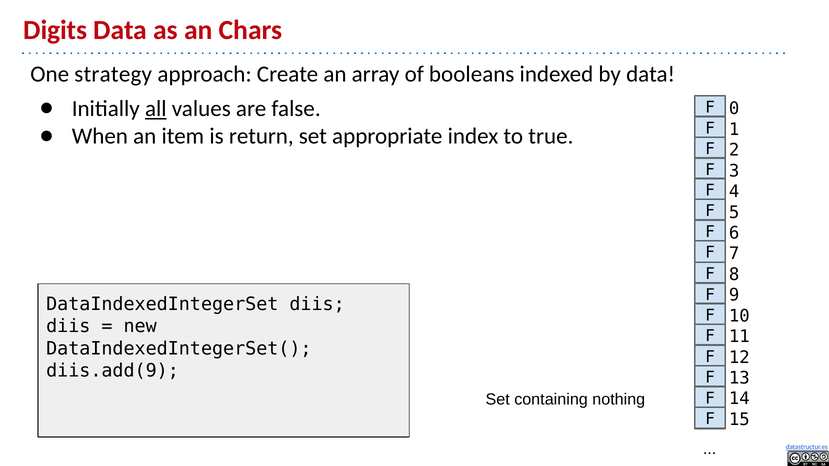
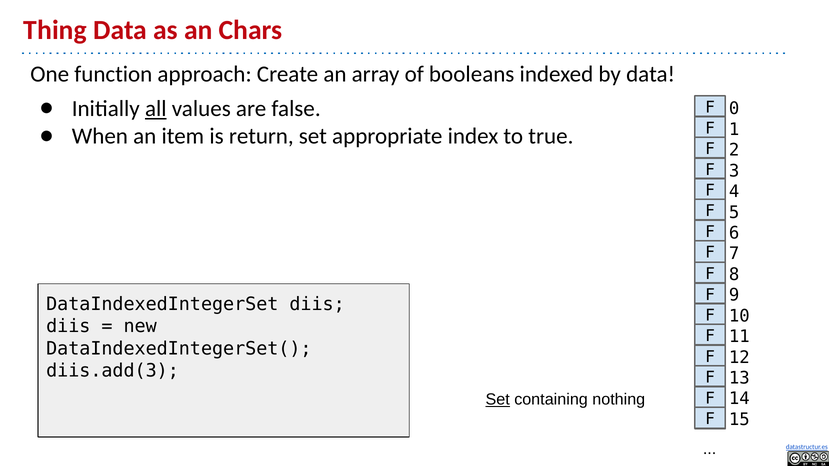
Digits: Digits -> Thing
strategy: strategy -> function
diis.add(9: diis.add(9 -> diis.add(3
Set at (498, 400) underline: none -> present
